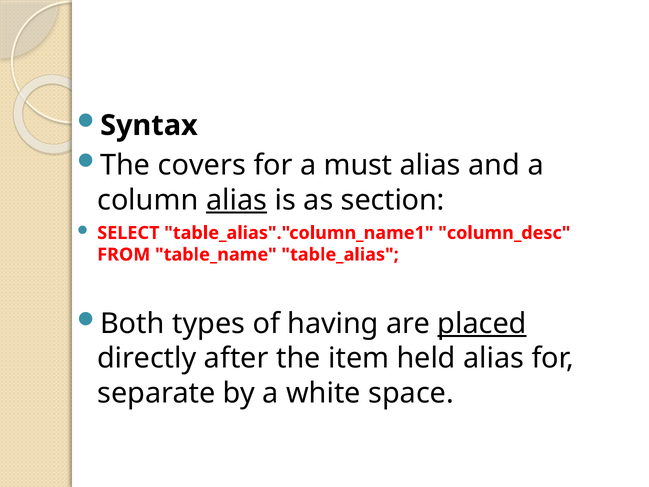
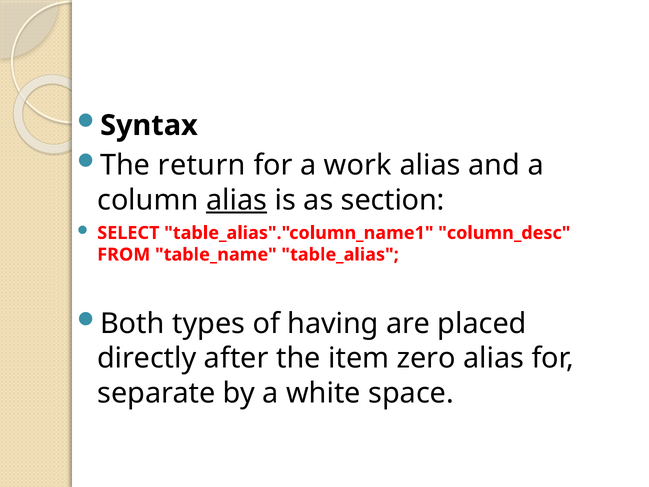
covers: covers -> return
must: must -> work
placed underline: present -> none
held: held -> zero
